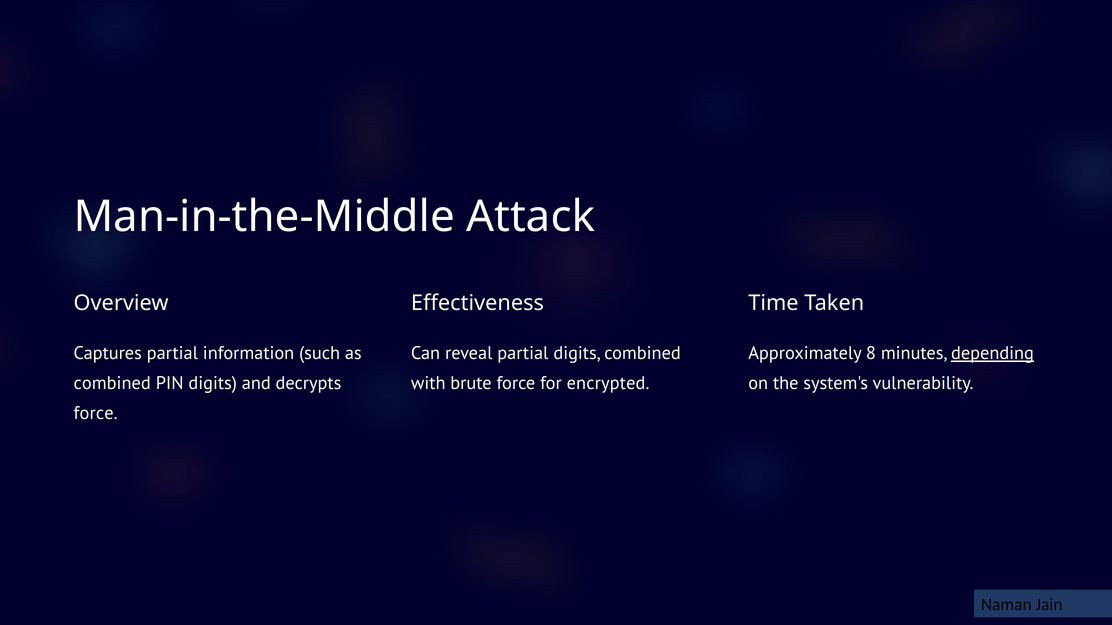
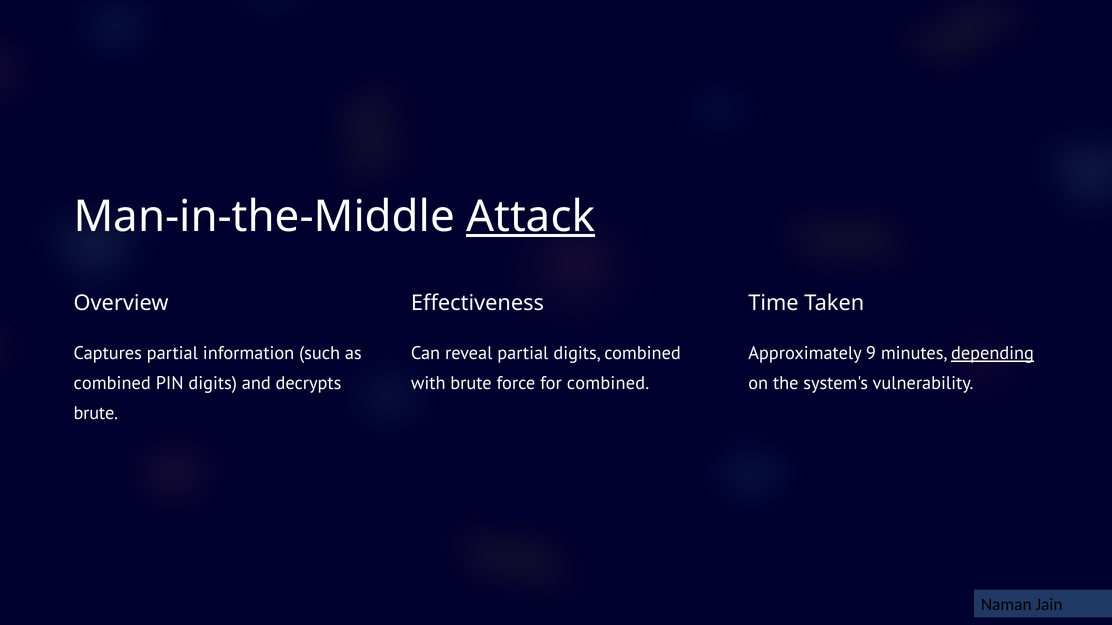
Attack underline: none -> present
8: 8 -> 9
for encrypted: encrypted -> combined
force at (96, 414): force -> brute
